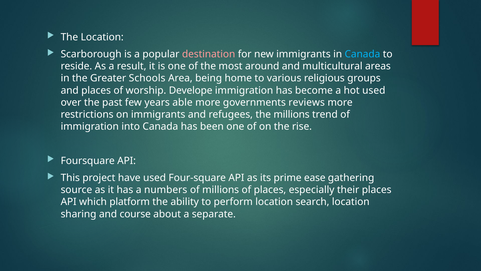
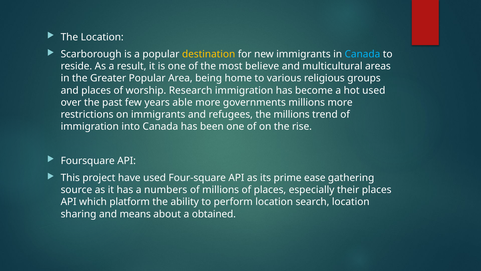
destination colour: pink -> yellow
around: around -> believe
Greater Schools: Schools -> Popular
Develope: Develope -> Research
governments reviews: reviews -> millions
course: course -> means
separate: separate -> obtained
